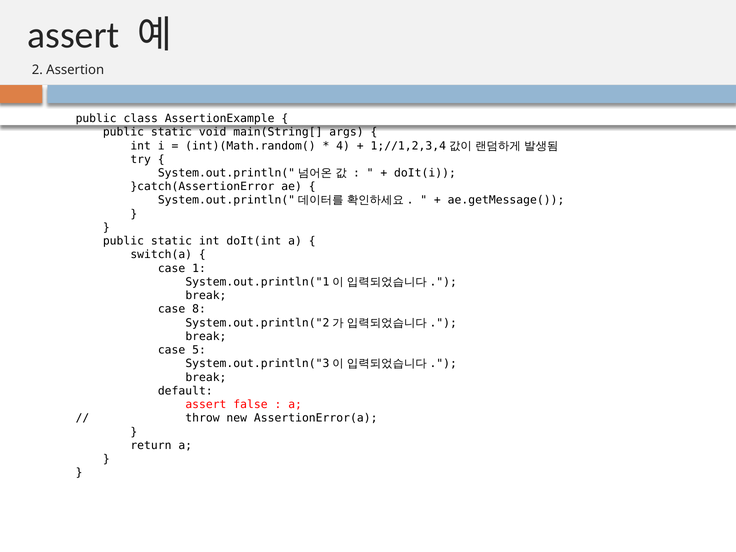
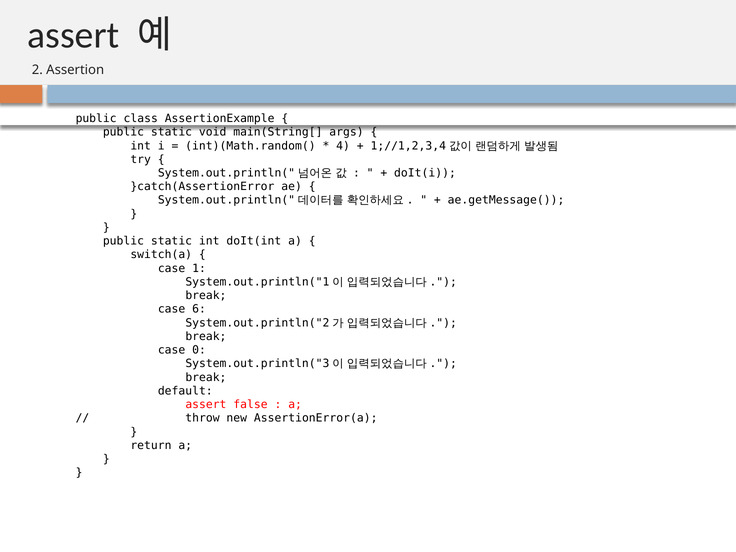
8: 8 -> 6
5: 5 -> 0
